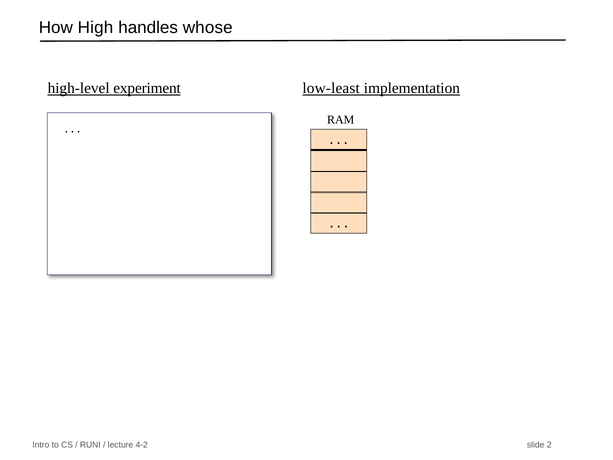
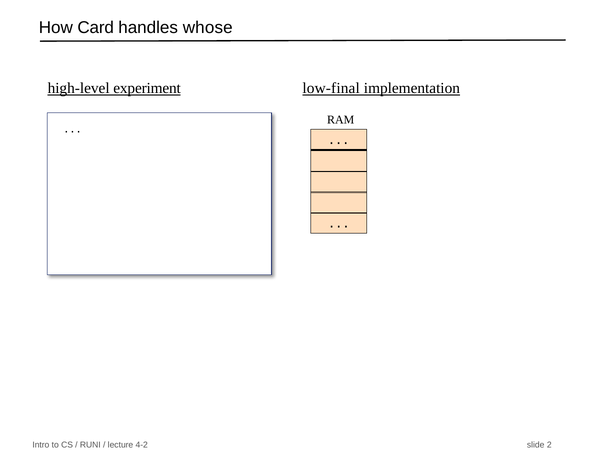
High: High -> Card
low-least: low-least -> low-final
